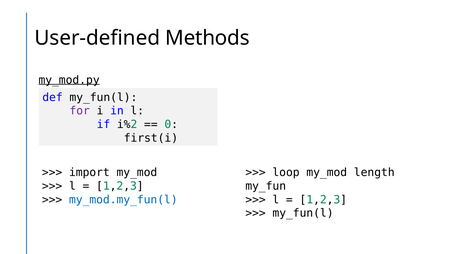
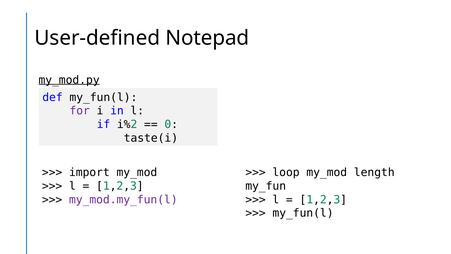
Methods: Methods -> Notepad
first(i: first(i -> taste(i
my_mod.my_fun(l colour: blue -> purple
